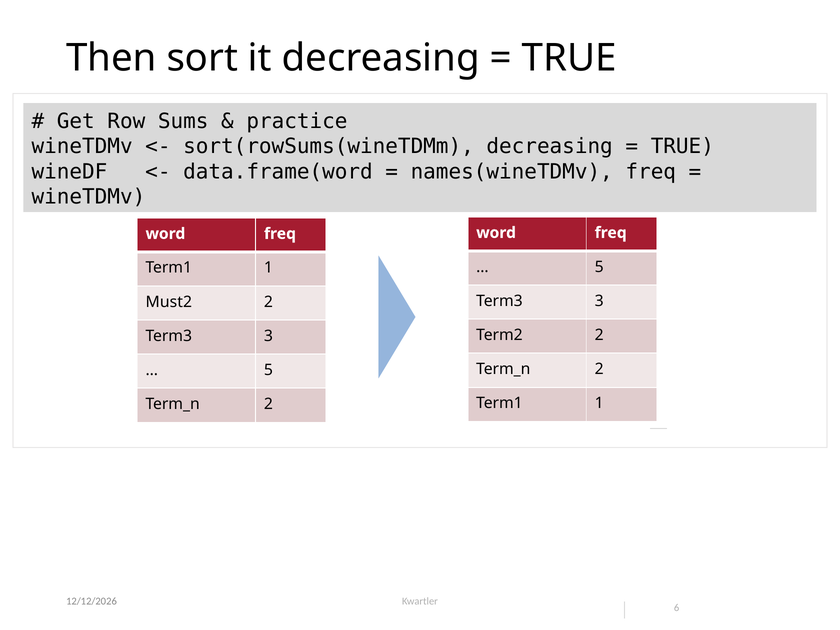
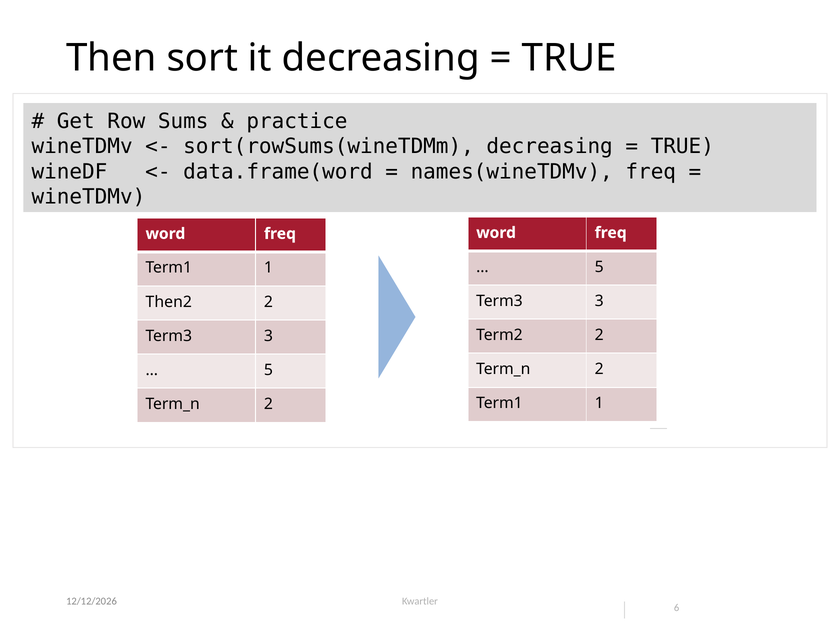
Must2: Must2 -> Then2
